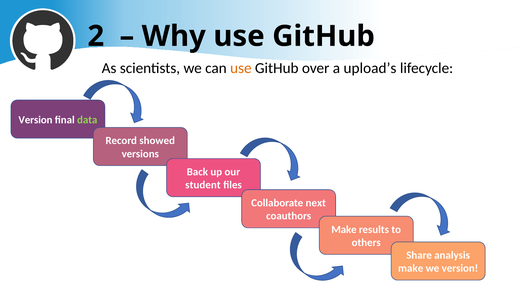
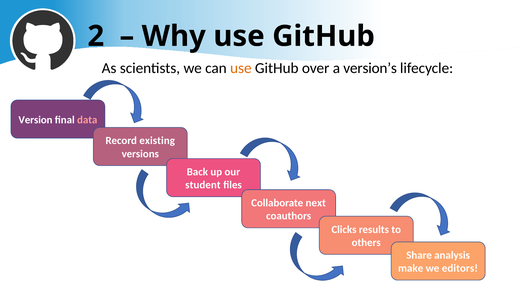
upload’s: upload’s -> version’s
data colour: light green -> pink
showed: showed -> existing
Make at (344, 230): Make -> Clicks
we version: version -> editors
